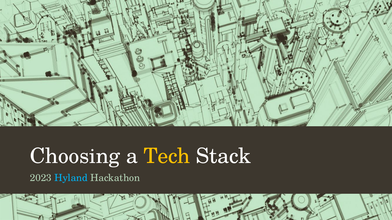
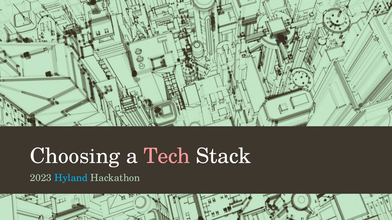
Tech colour: yellow -> pink
